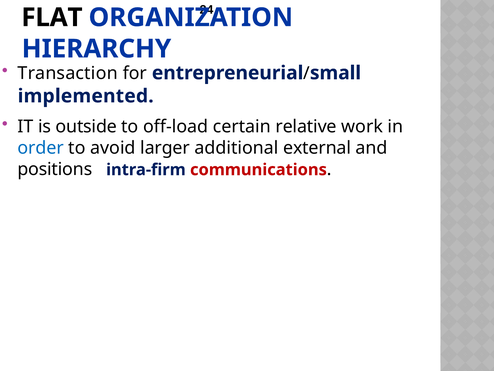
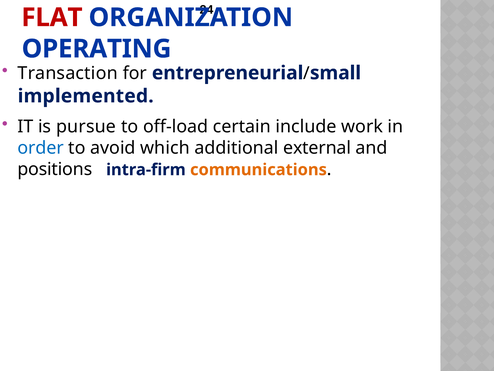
FLAT colour: black -> red
HIERARCHY: HIERARCHY -> OPERATING
outside: outside -> pursue
relative: relative -> include
larger: larger -> which
communications colour: red -> orange
